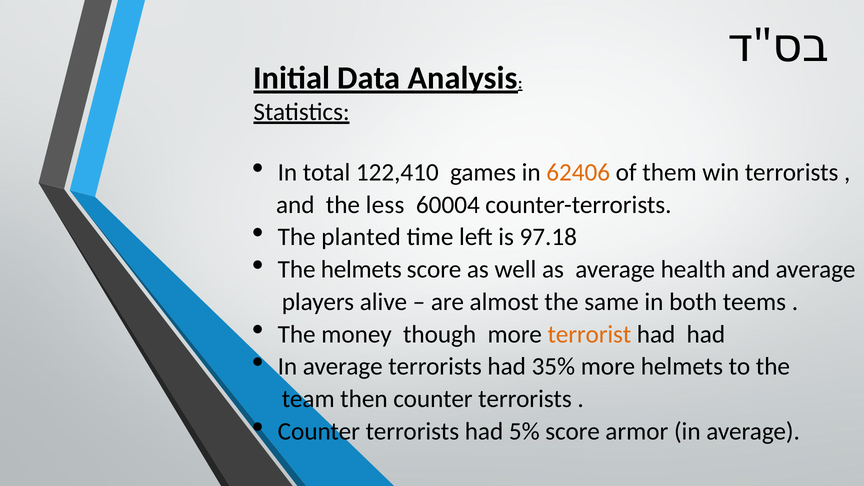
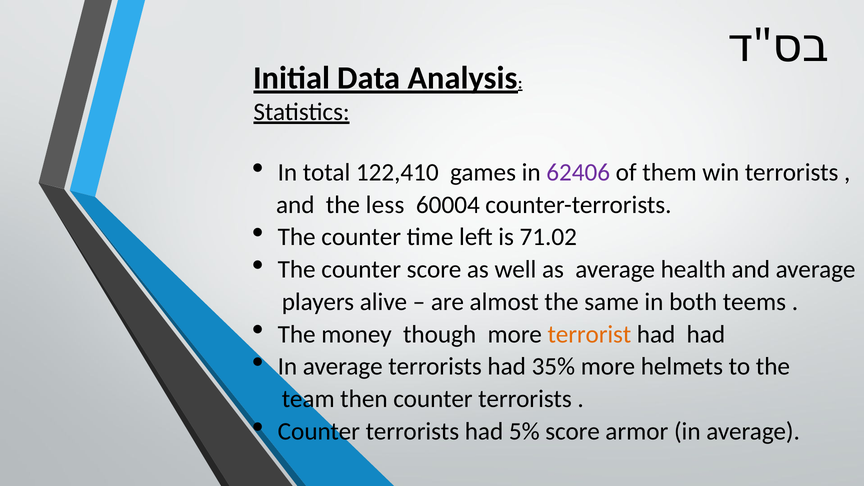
62406 colour: orange -> purple
planted at (361, 237): planted -> counter
97.18: 97.18 -> 71.02
helmets at (361, 269): helmets -> counter
